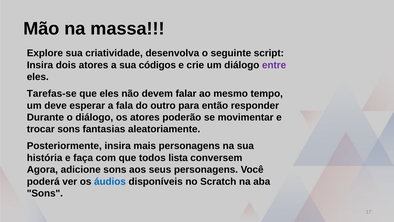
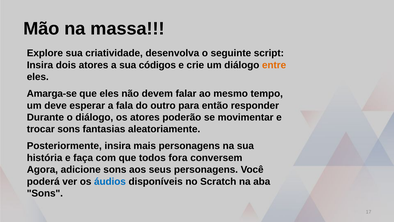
entre colour: purple -> orange
Tarefas-se: Tarefas-se -> Amarga-se
lista: lista -> fora
